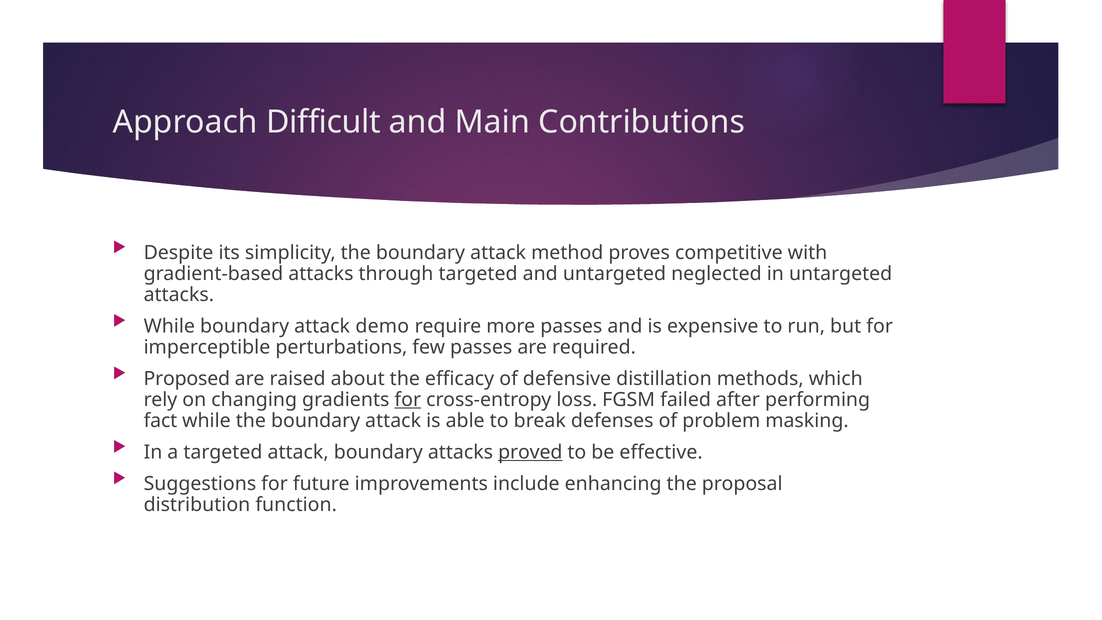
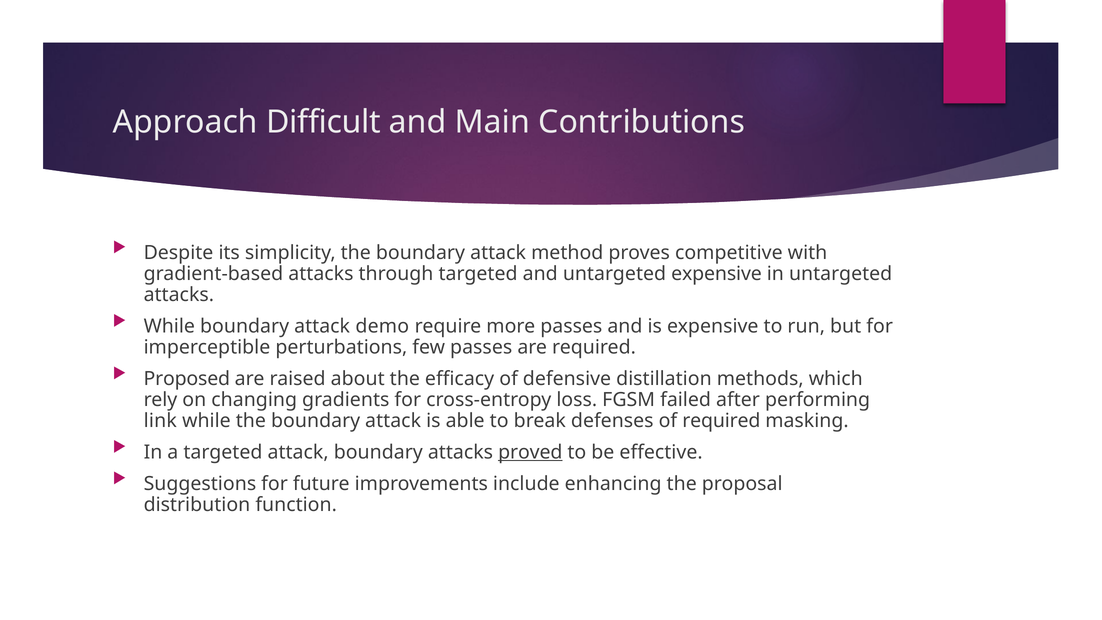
untargeted neglected: neglected -> expensive
for at (408, 400) underline: present -> none
fact: fact -> link
of problem: problem -> required
